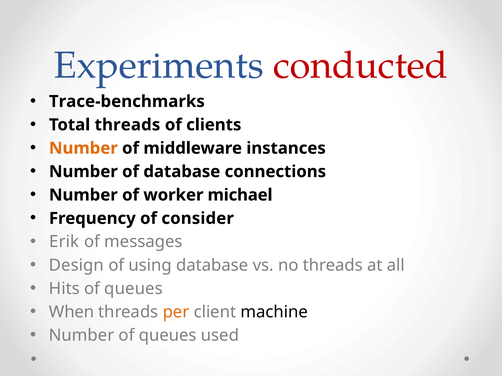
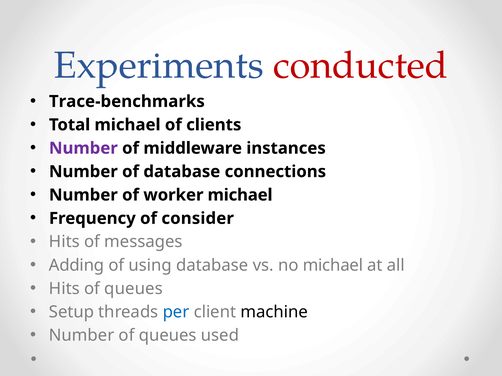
Total threads: threads -> michael
Number at (83, 148) colour: orange -> purple
Erik at (64, 242): Erik -> Hits
Design: Design -> Adding
no threads: threads -> michael
When: When -> Setup
per colour: orange -> blue
